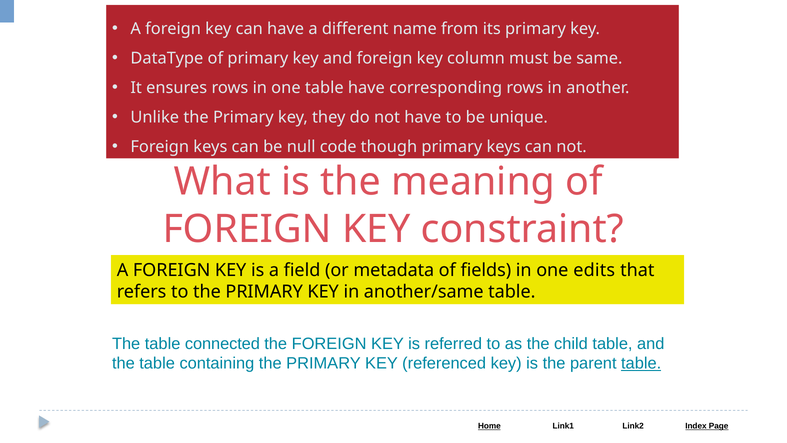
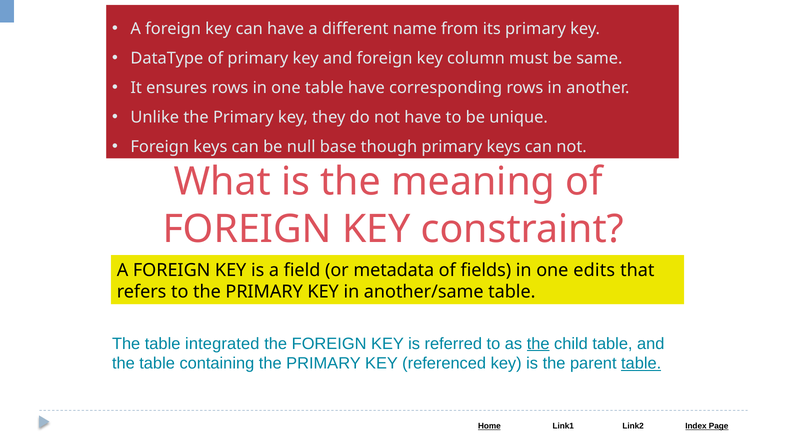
code: code -> base
connected: connected -> integrated
the at (538, 343) underline: none -> present
